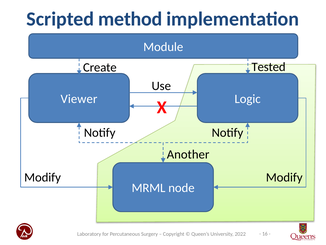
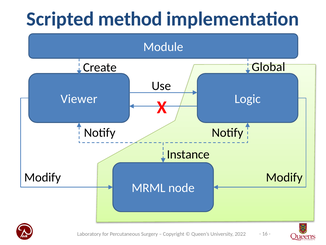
Tested: Tested -> Global
Another: Another -> Instance
